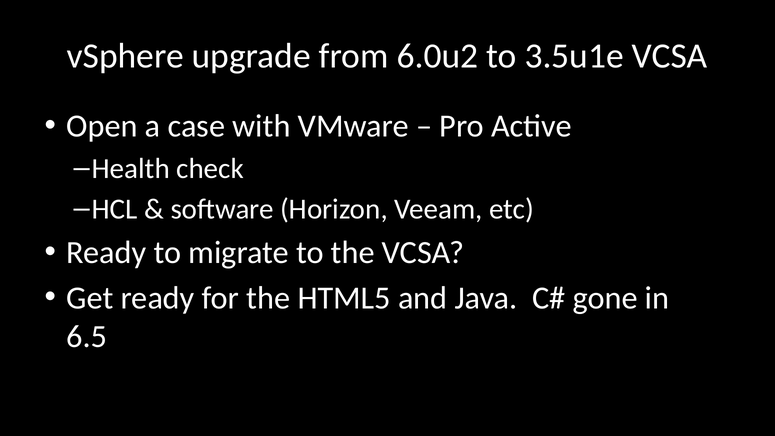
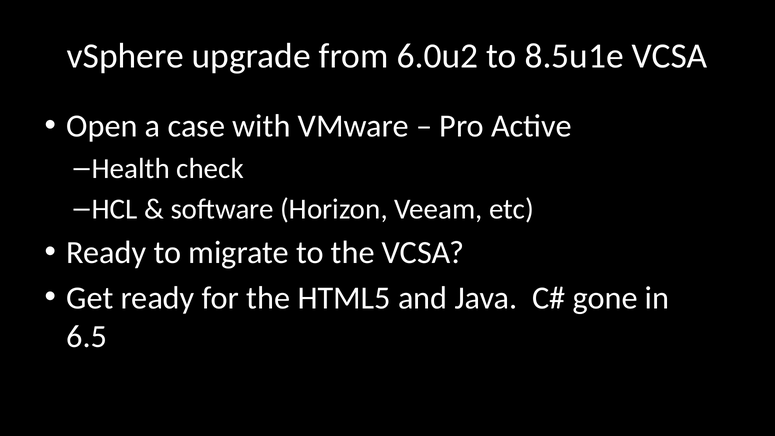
3.5u1e: 3.5u1e -> 8.5u1e
